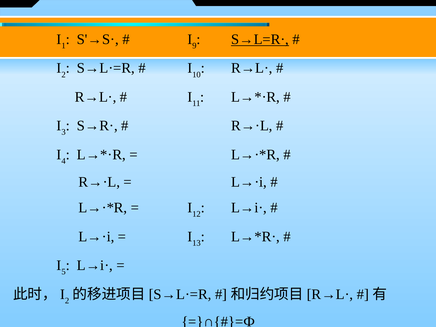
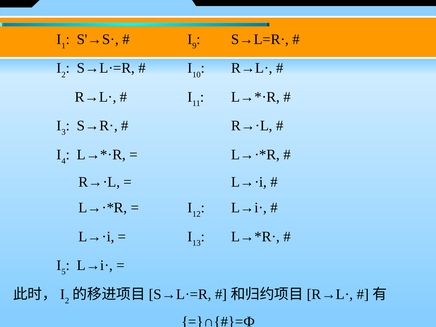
S→L=R· underline: present -> none
